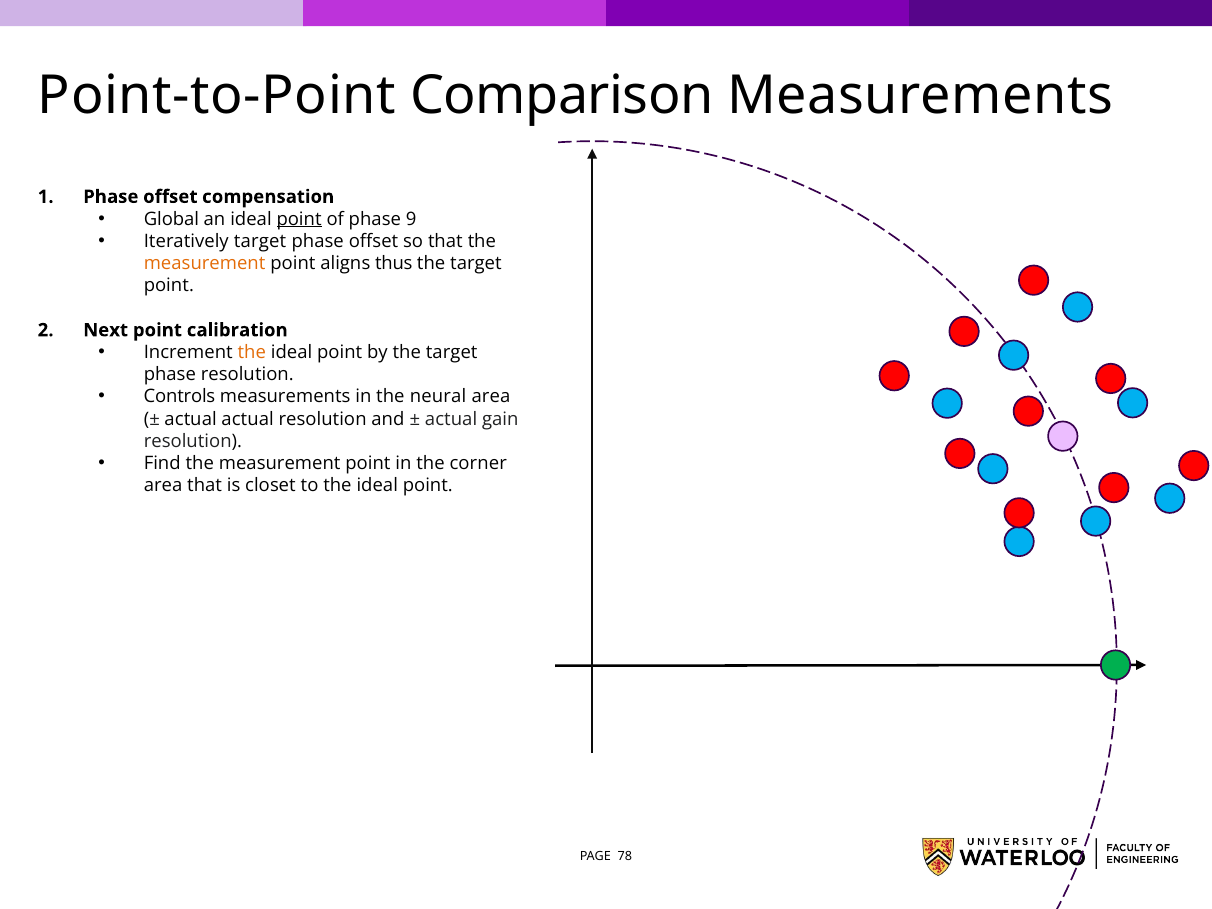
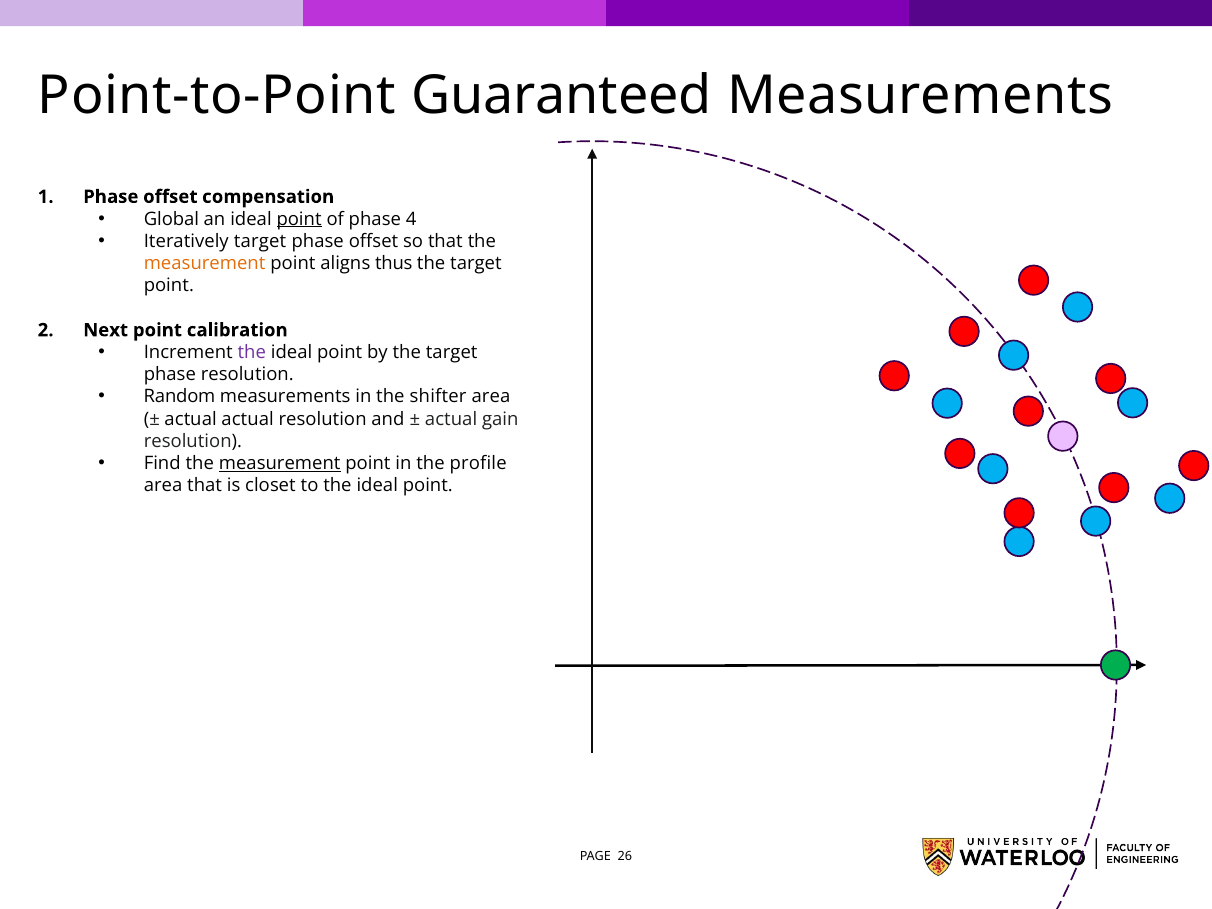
Comparison: Comparison -> Guaranteed
9: 9 -> 4
the at (252, 352) colour: orange -> purple
Controls: Controls -> Random
neural: neural -> shifter
measurement at (280, 464) underline: none -> present
corner: corner -> profile
78: 78 -> 26
